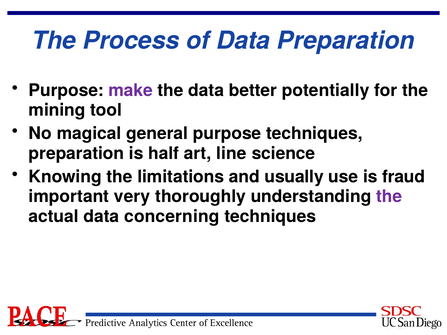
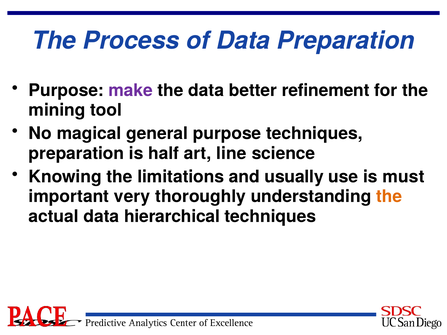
potentially: potentially -> refinement
fraud: fraud -> must
the at (389, 197) colour: purple -> orange
concerning: concerning -> hierarchical
